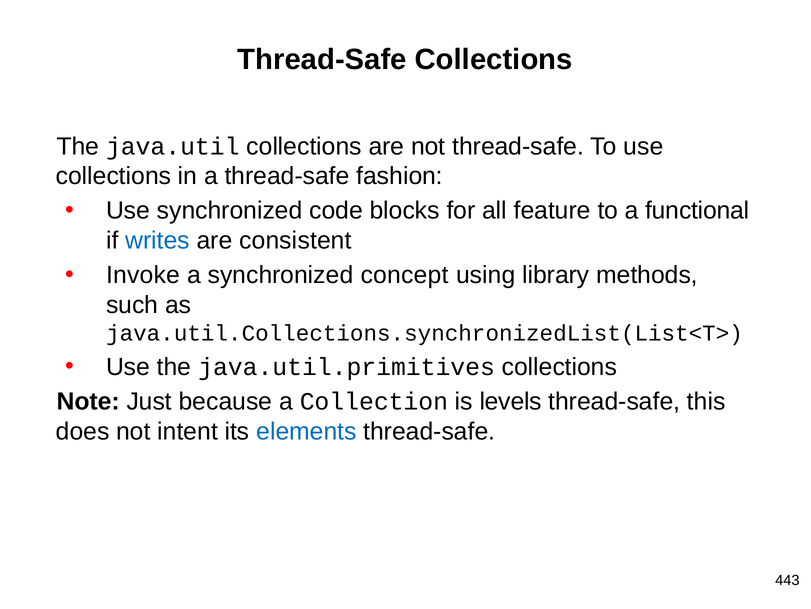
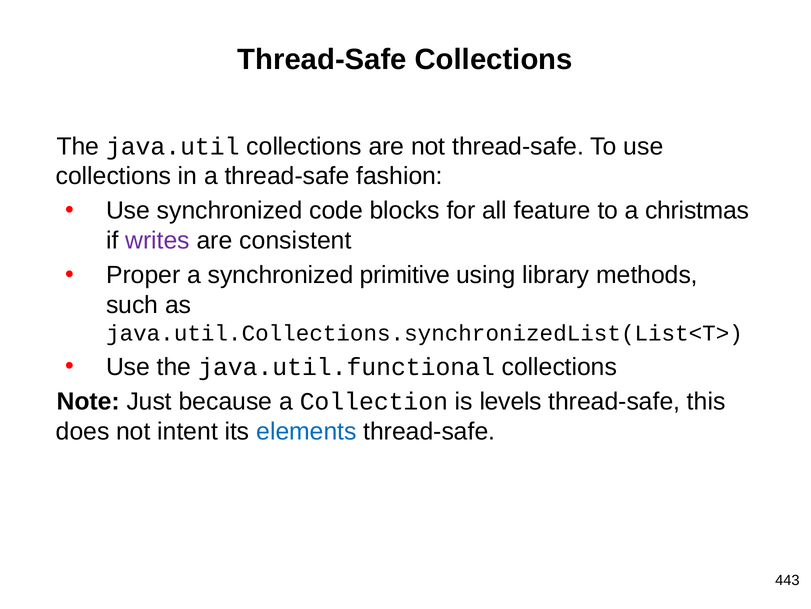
functional: functional -> christmas
writes colour: blue -> purple
Invoke: Invoke -> Proper
concept: concept -> primitive
java.util.primitives: java.util.primitives -> java.util.functional
